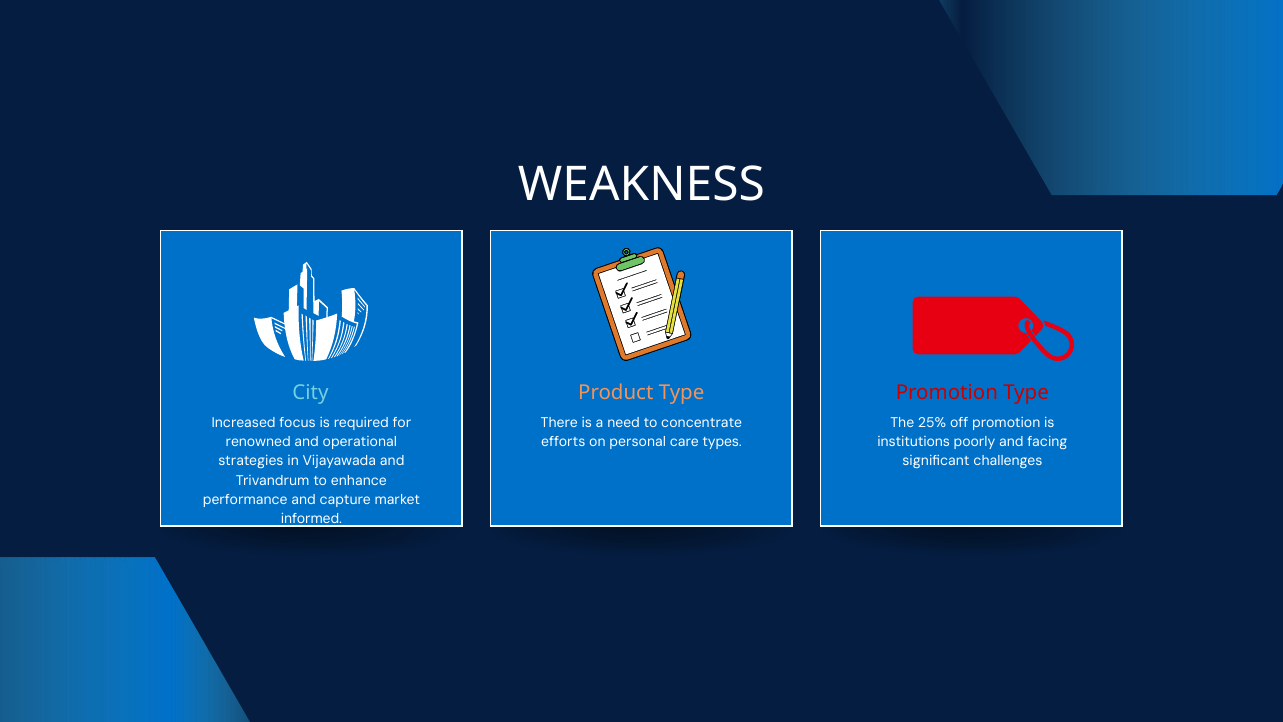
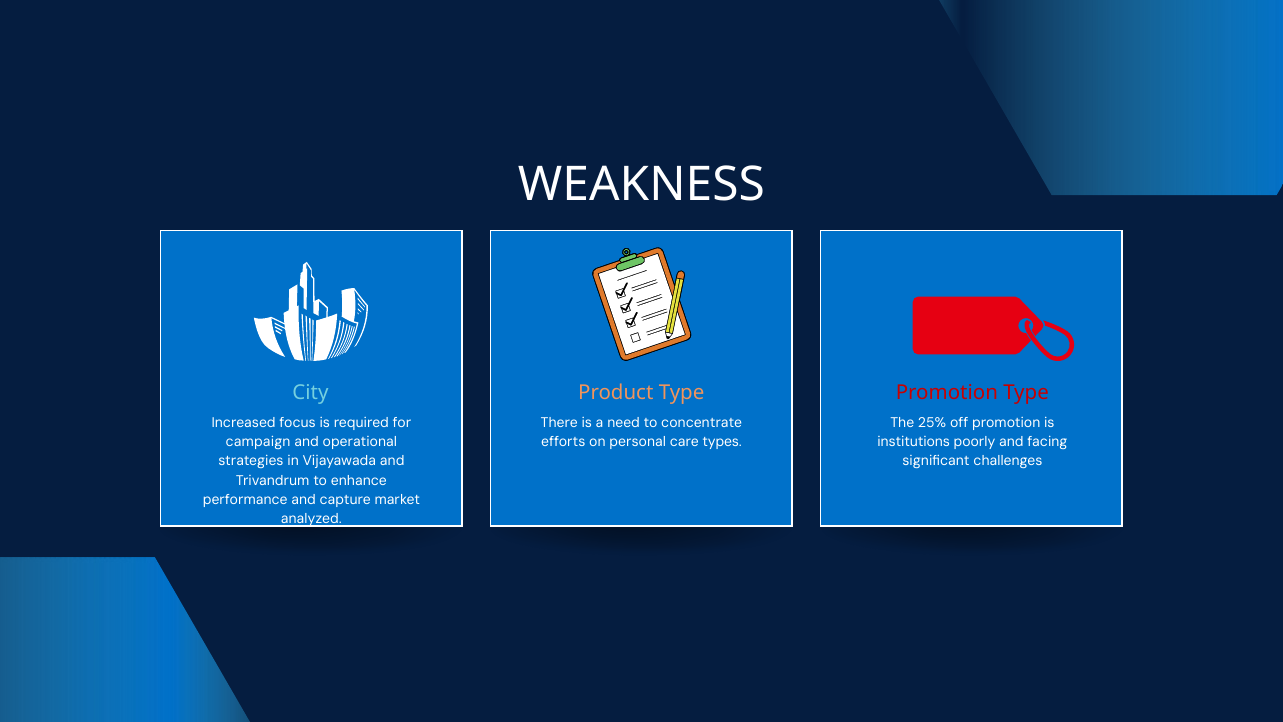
renowned: renowned -> campaign
informed: informed -> analyzed
